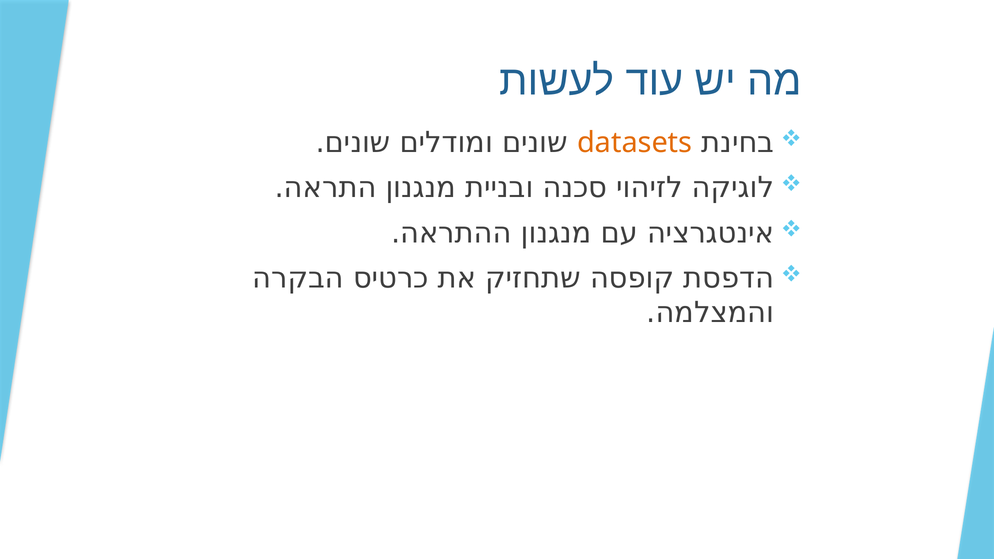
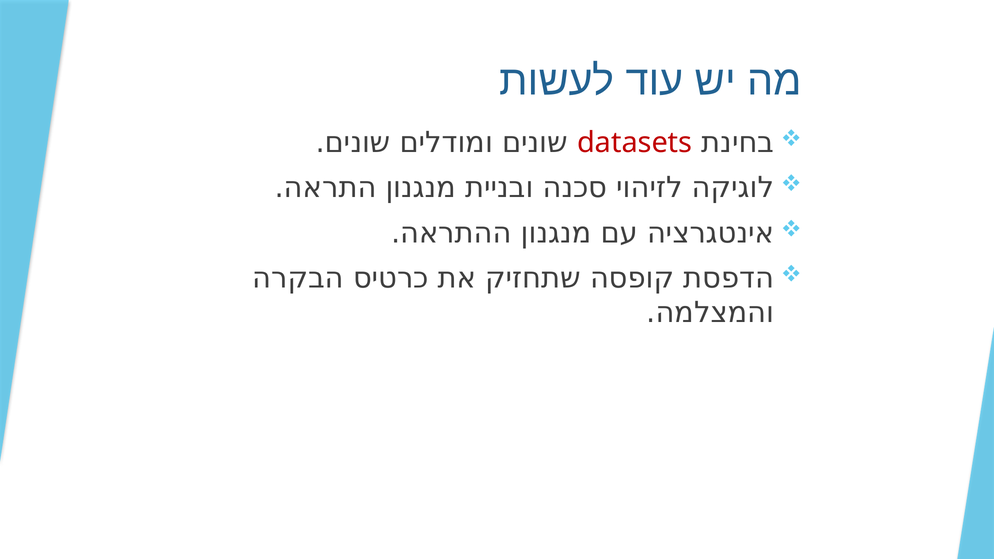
datasets colour: orange -> red
